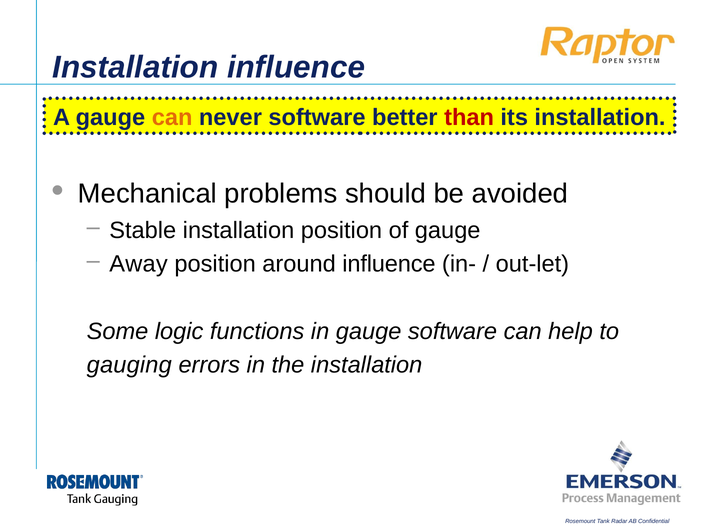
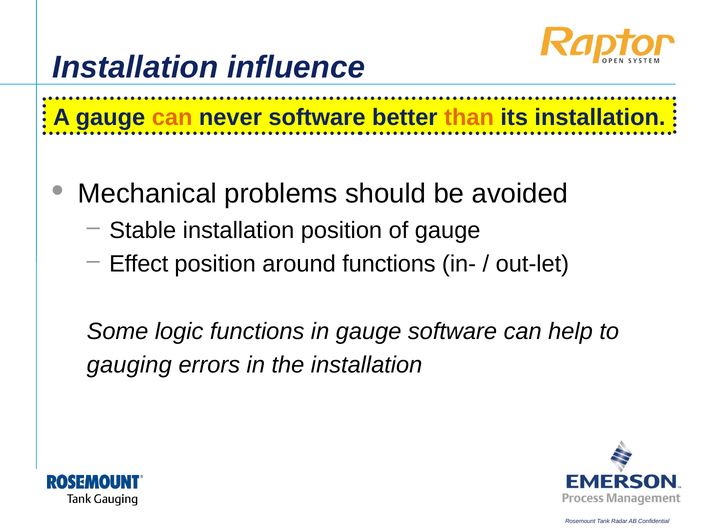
than colour: red -> orange
Away: Away -> Effect
around influence: influence -> functions
